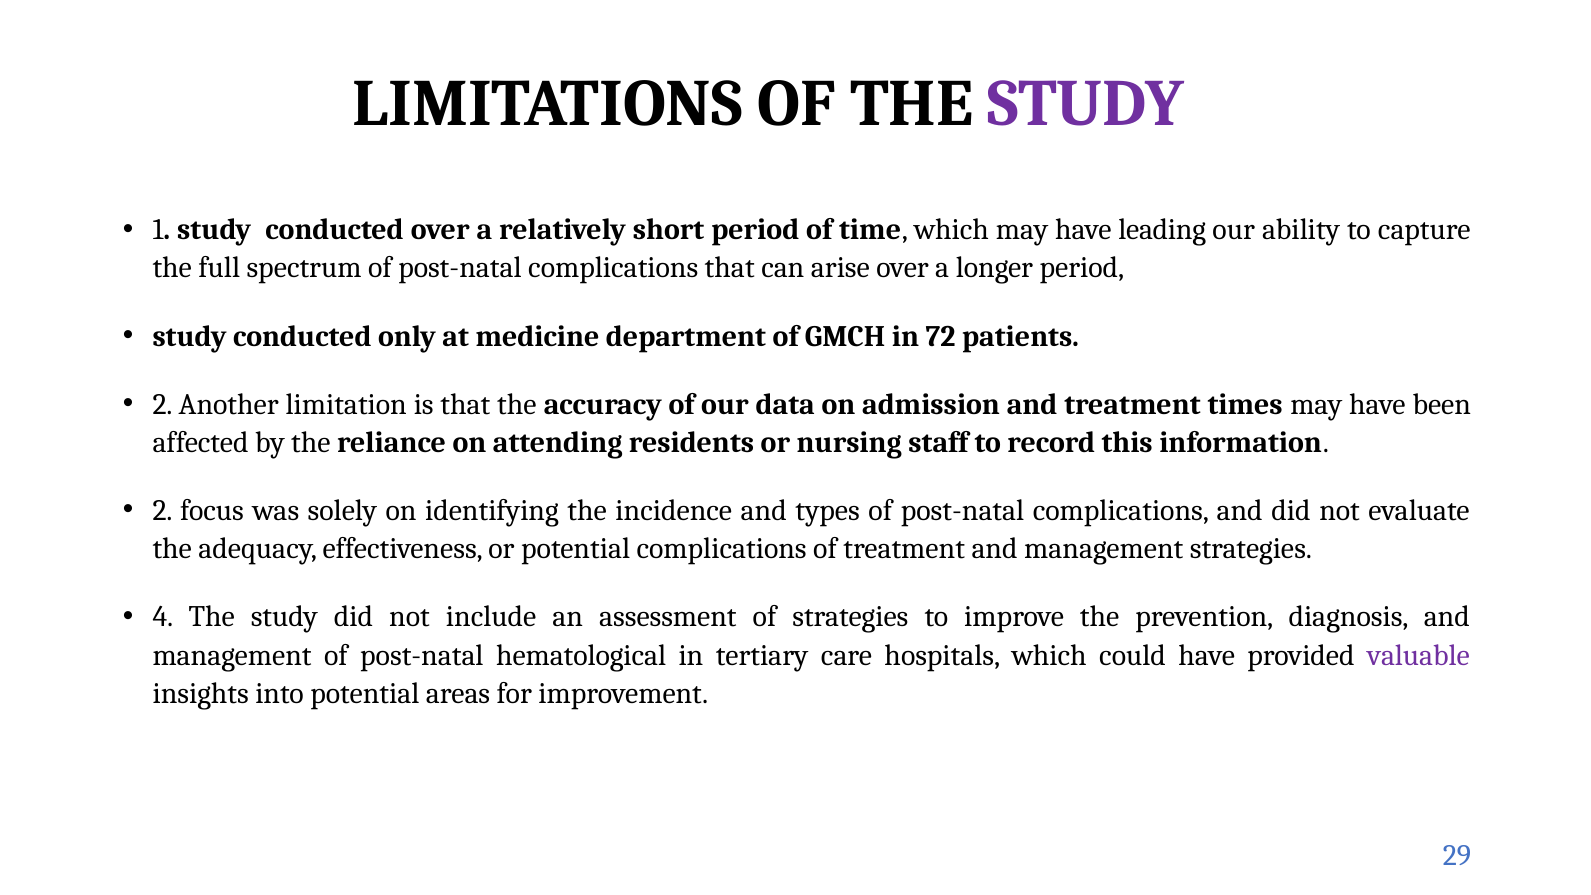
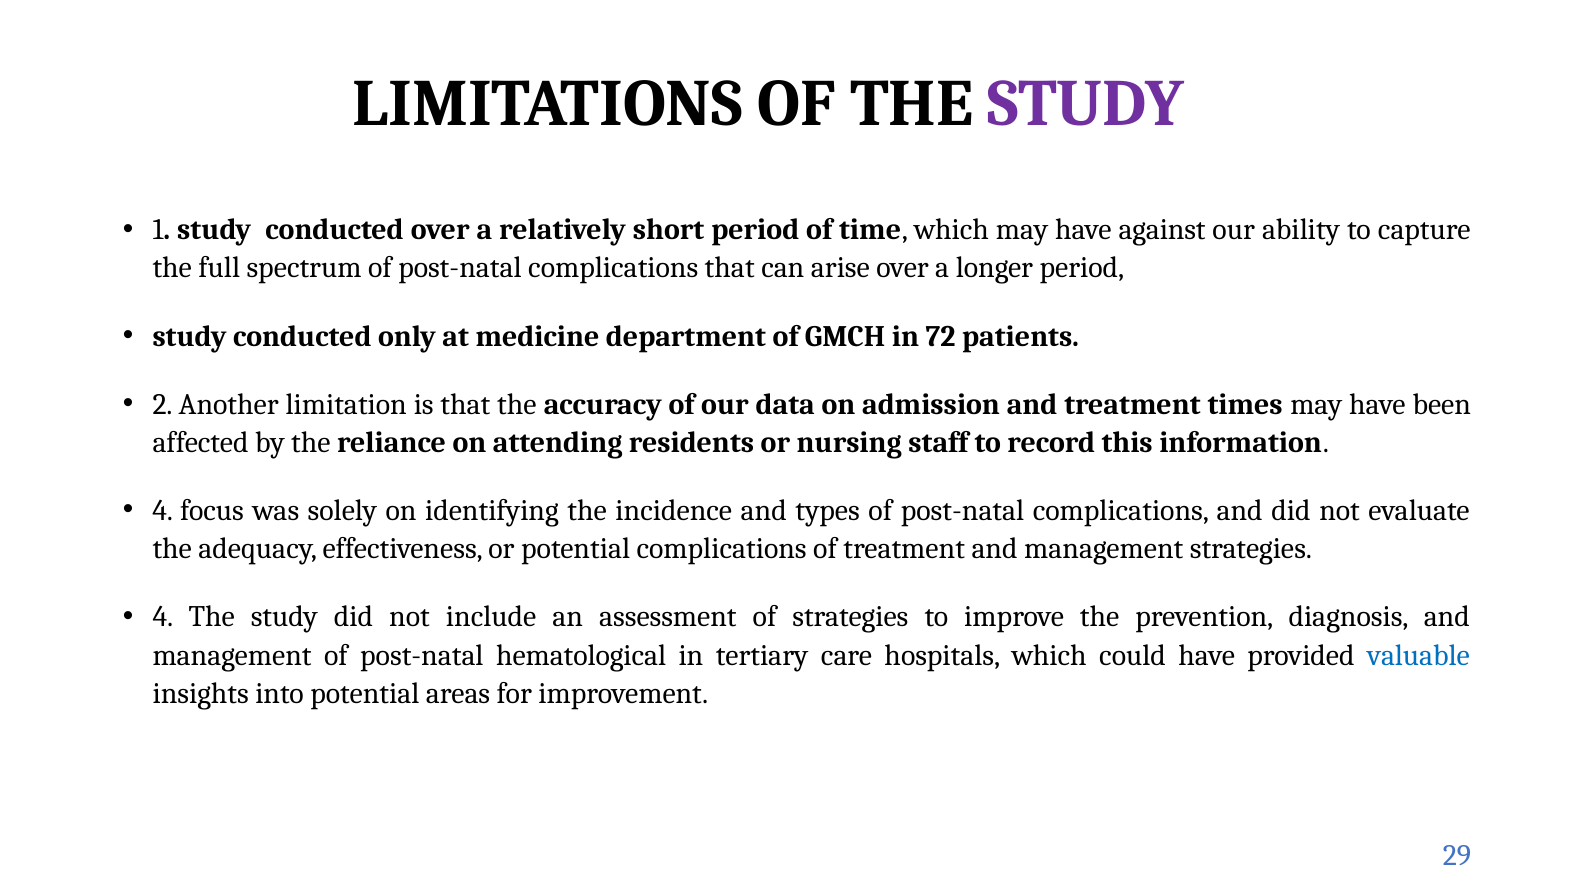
leading: leading -> against
2 at (163, 511): 2 -> 4
valuable colour: purple -> blue
